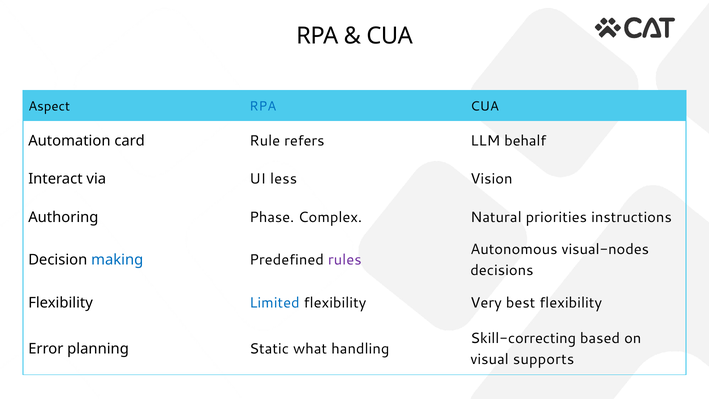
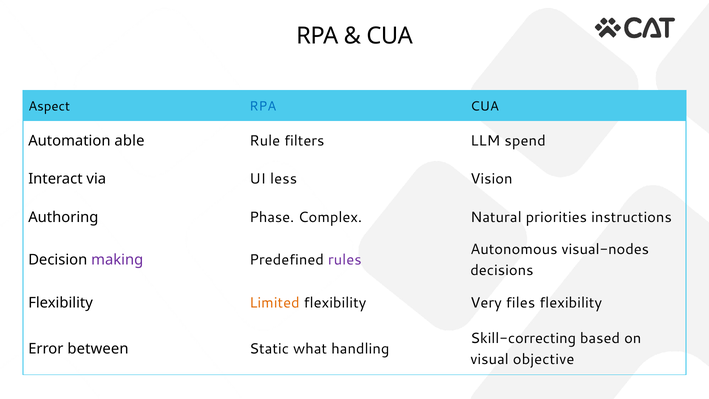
card: card -> able
refers: refers -> filters
behalf: behalf -> spend
making colour: blue -> purple
Limited colour: blue -> orange
best: best -> files
planning: planning -> between
supports: supports -> objective
